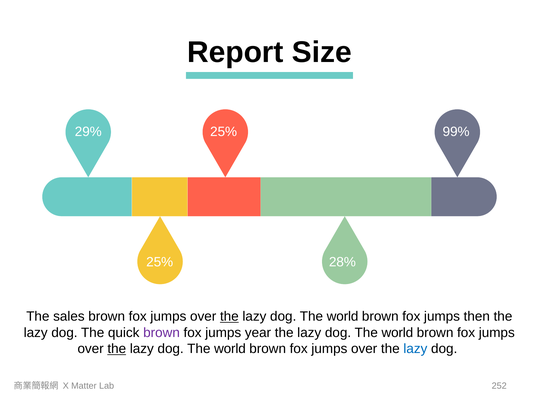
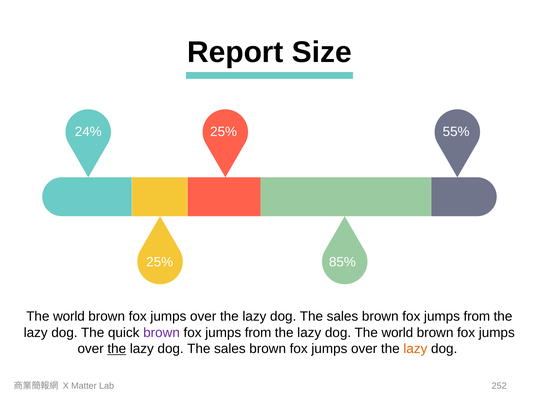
29%: 29% -> 24%
99%: 99% -> 55%
28%: 28% -> 85%
sales at (69, 317): sales -> world
the at (229, 317) underline: present -> none
world at (343, 317): world -> sales
then at (477, 317): then -> from
year at (258, 333): year -> from
world at (230, 349): world -> sales
lazy at (415, 349) colour: blue -> orange
